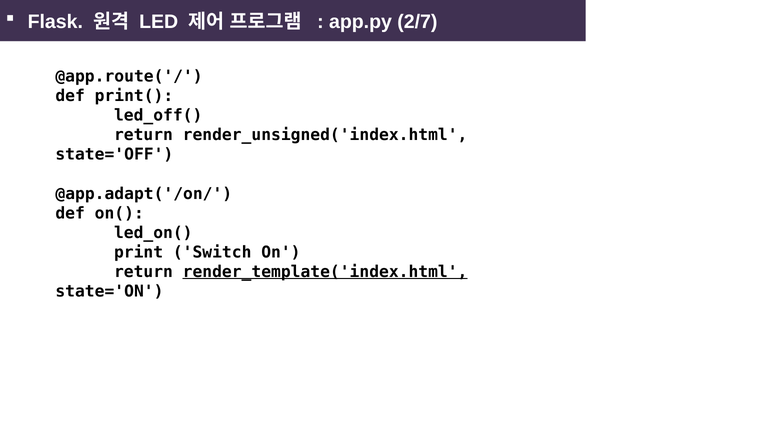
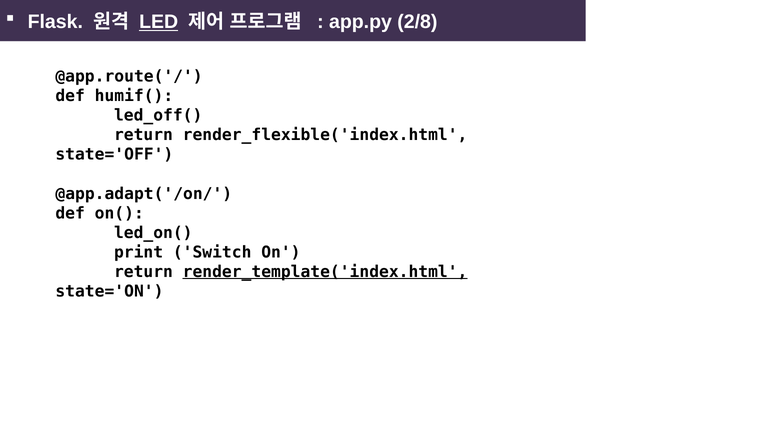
LED underline: none -> present
2/7: 2/7 -> 2/8
print(: print( -> humif(
render_unsigned('index.html: render_unsigned('index.html -> render_flexible('index.html
